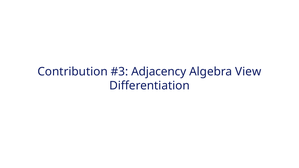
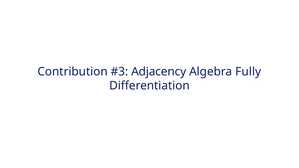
View: View -> Fully
